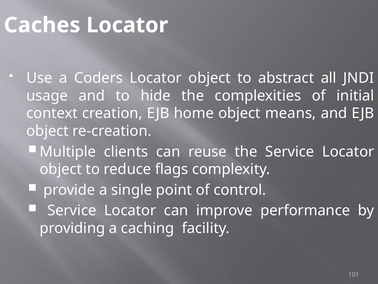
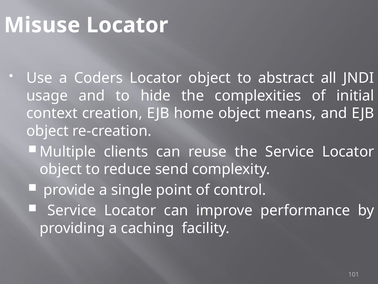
Caches: Caches -> Misuse
flags: flags -> send
